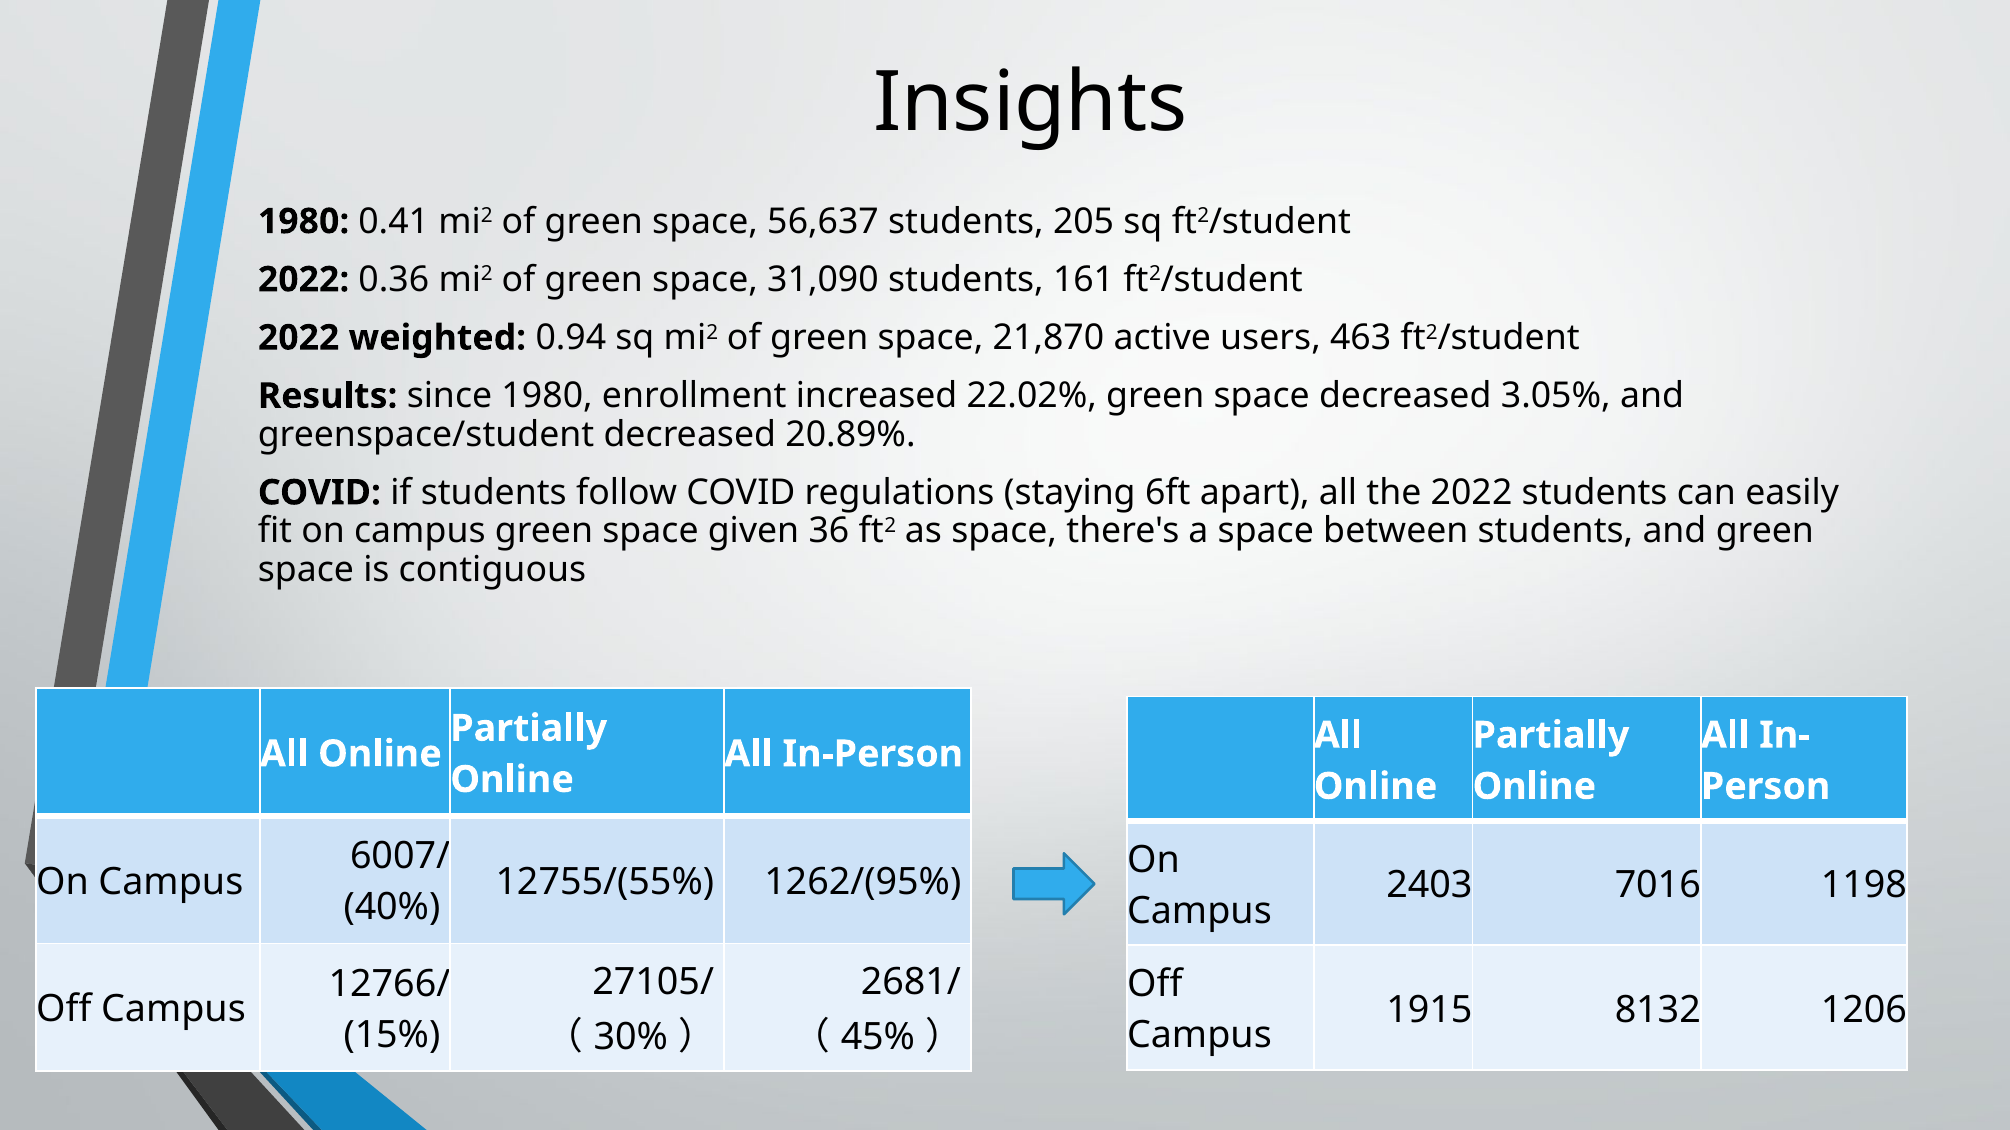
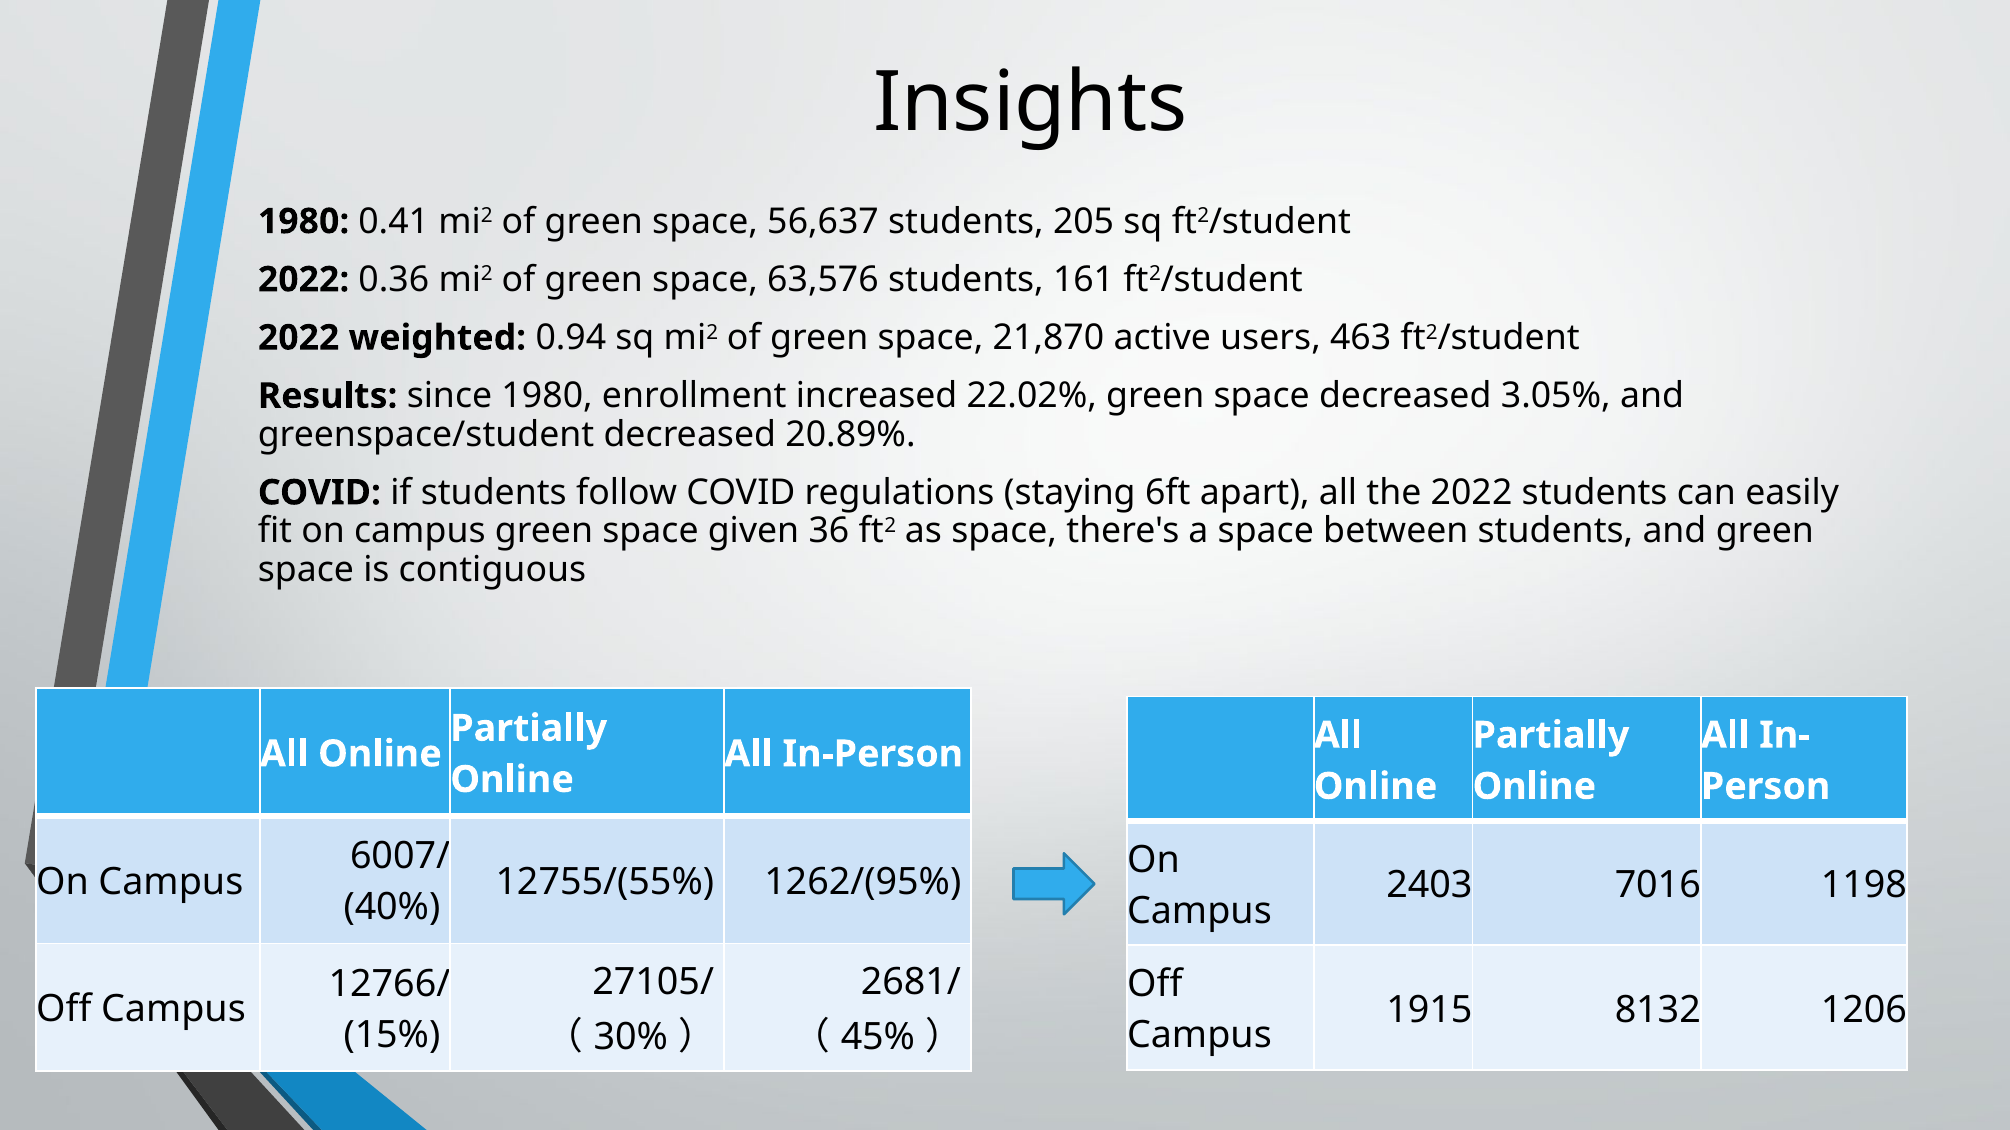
31,090: 31,090 -> 63,576
